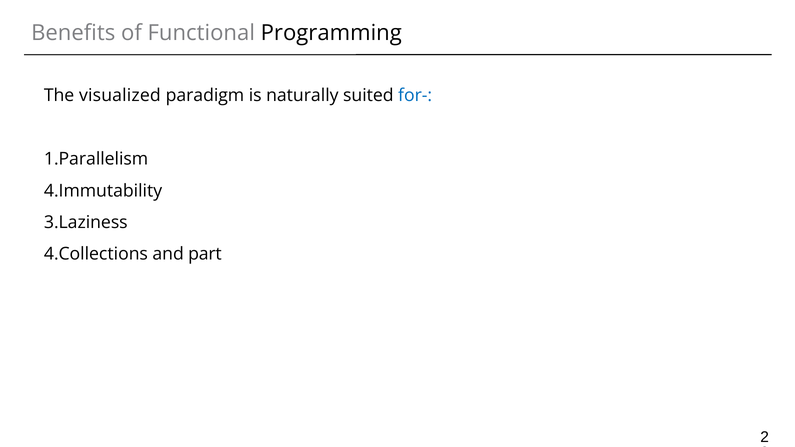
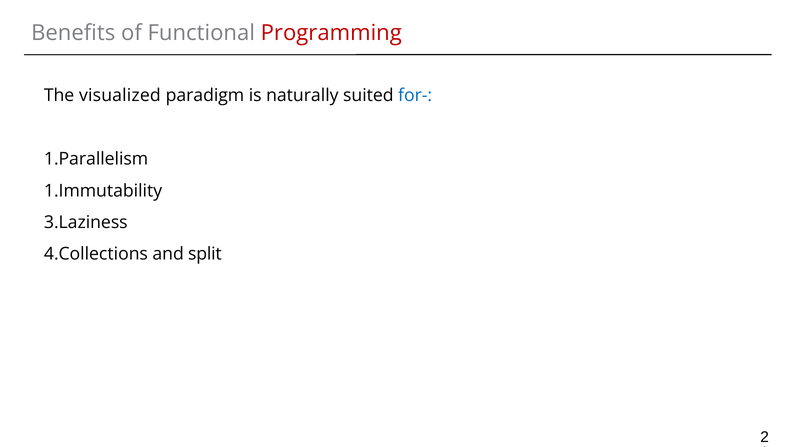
Programming colour: black -> red
4.Immutability: 4.Immutability -> 1.Immutability
part: part -> split
